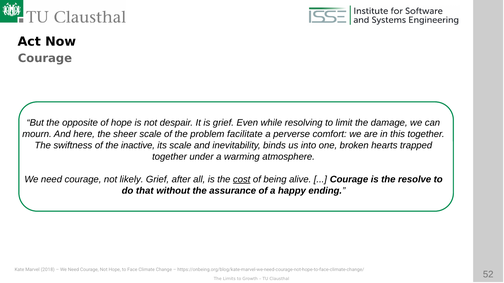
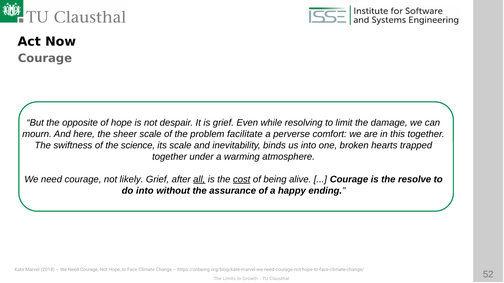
inactive: inactive -> science
all underline: none -> present
do that: that -> into
